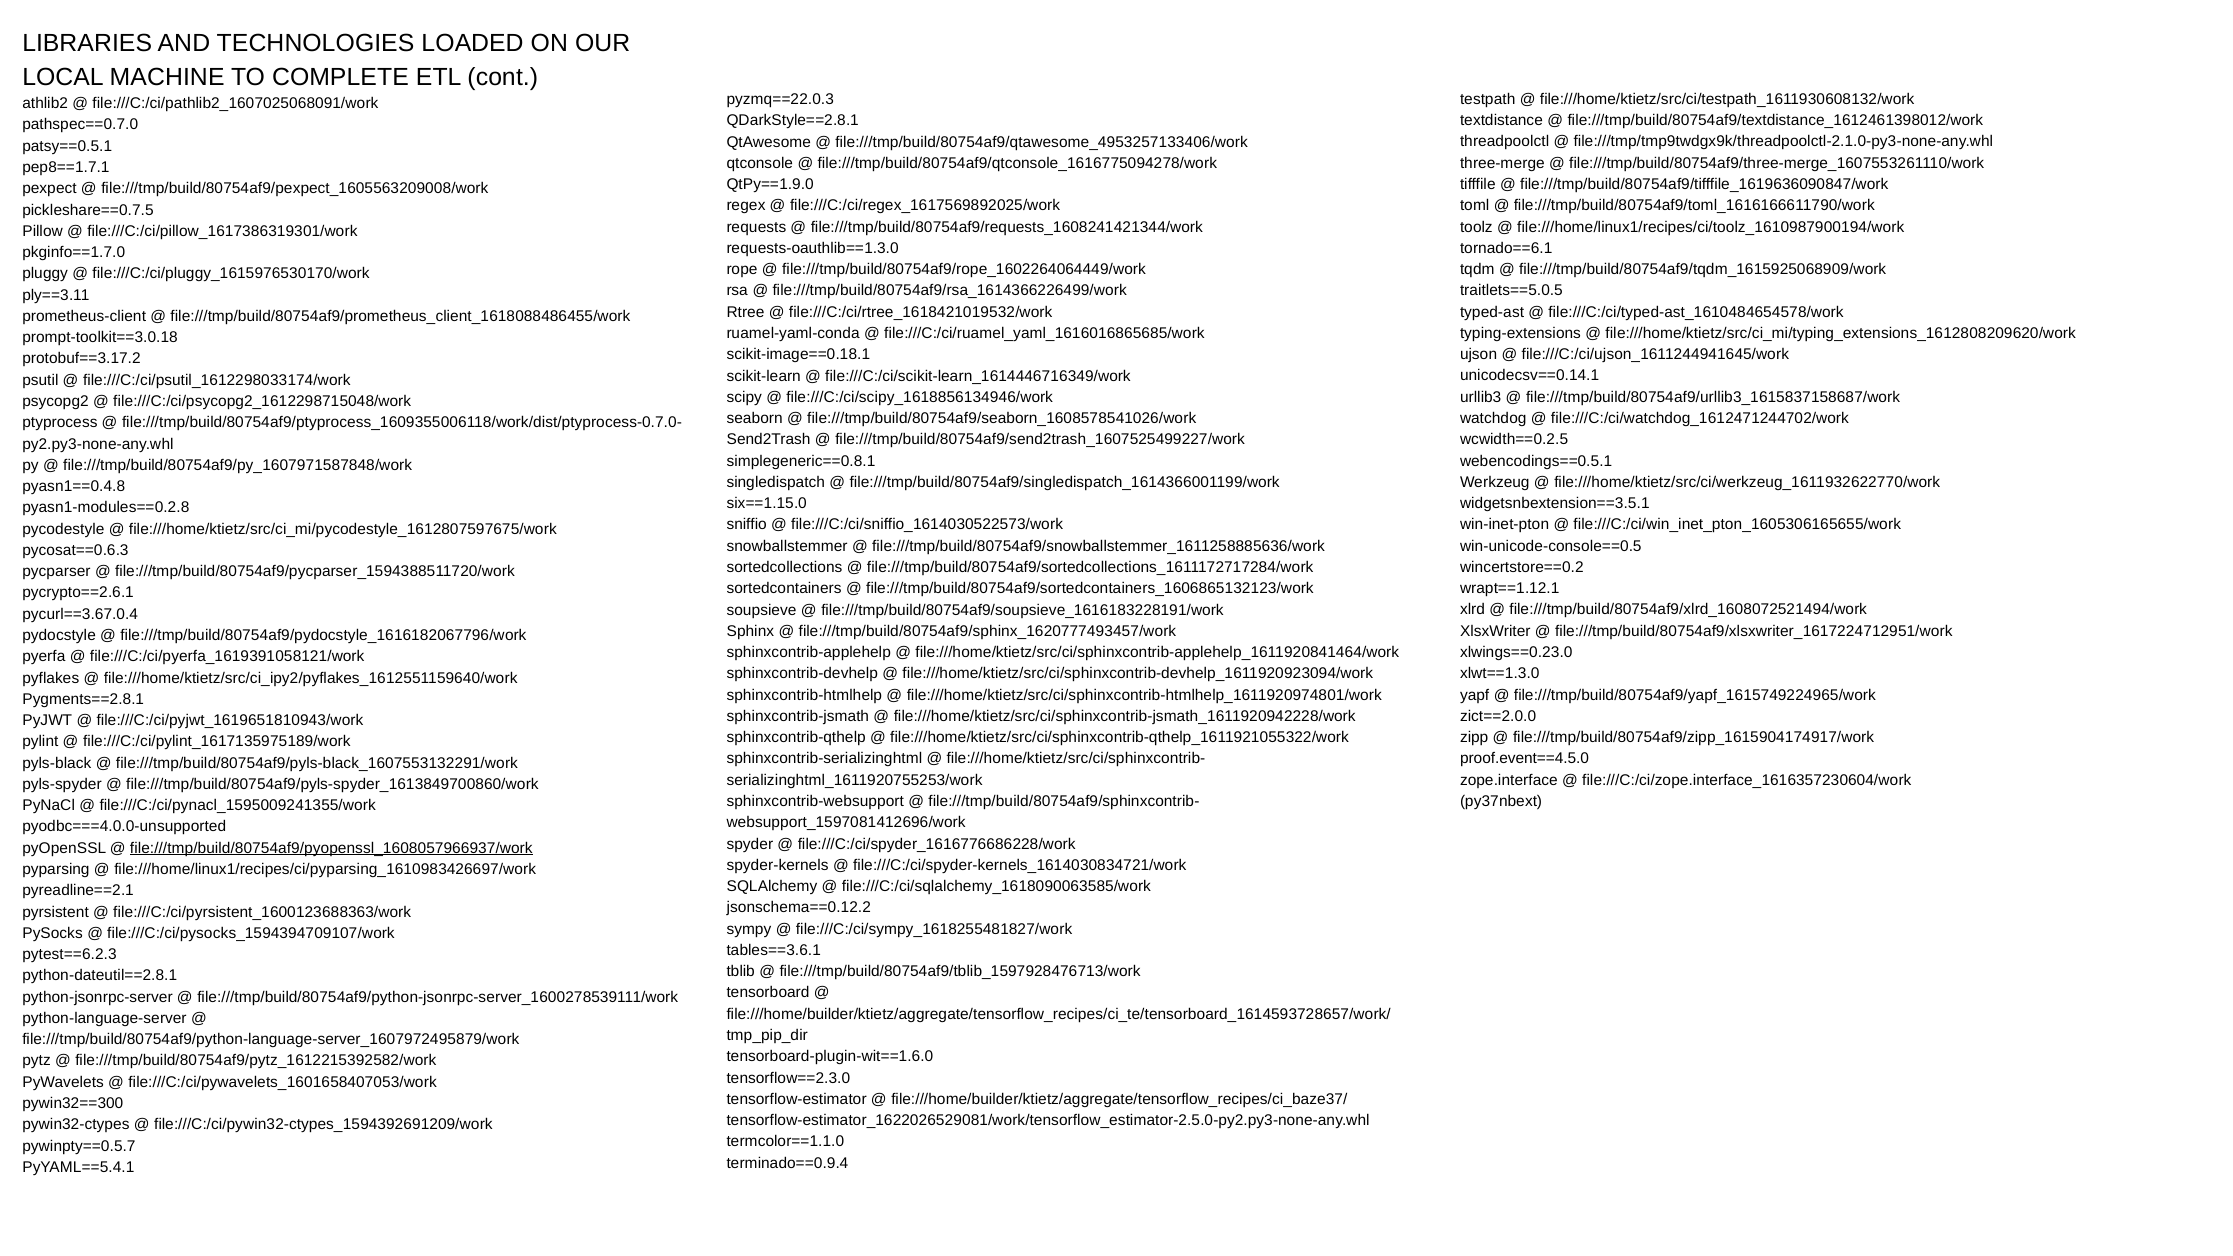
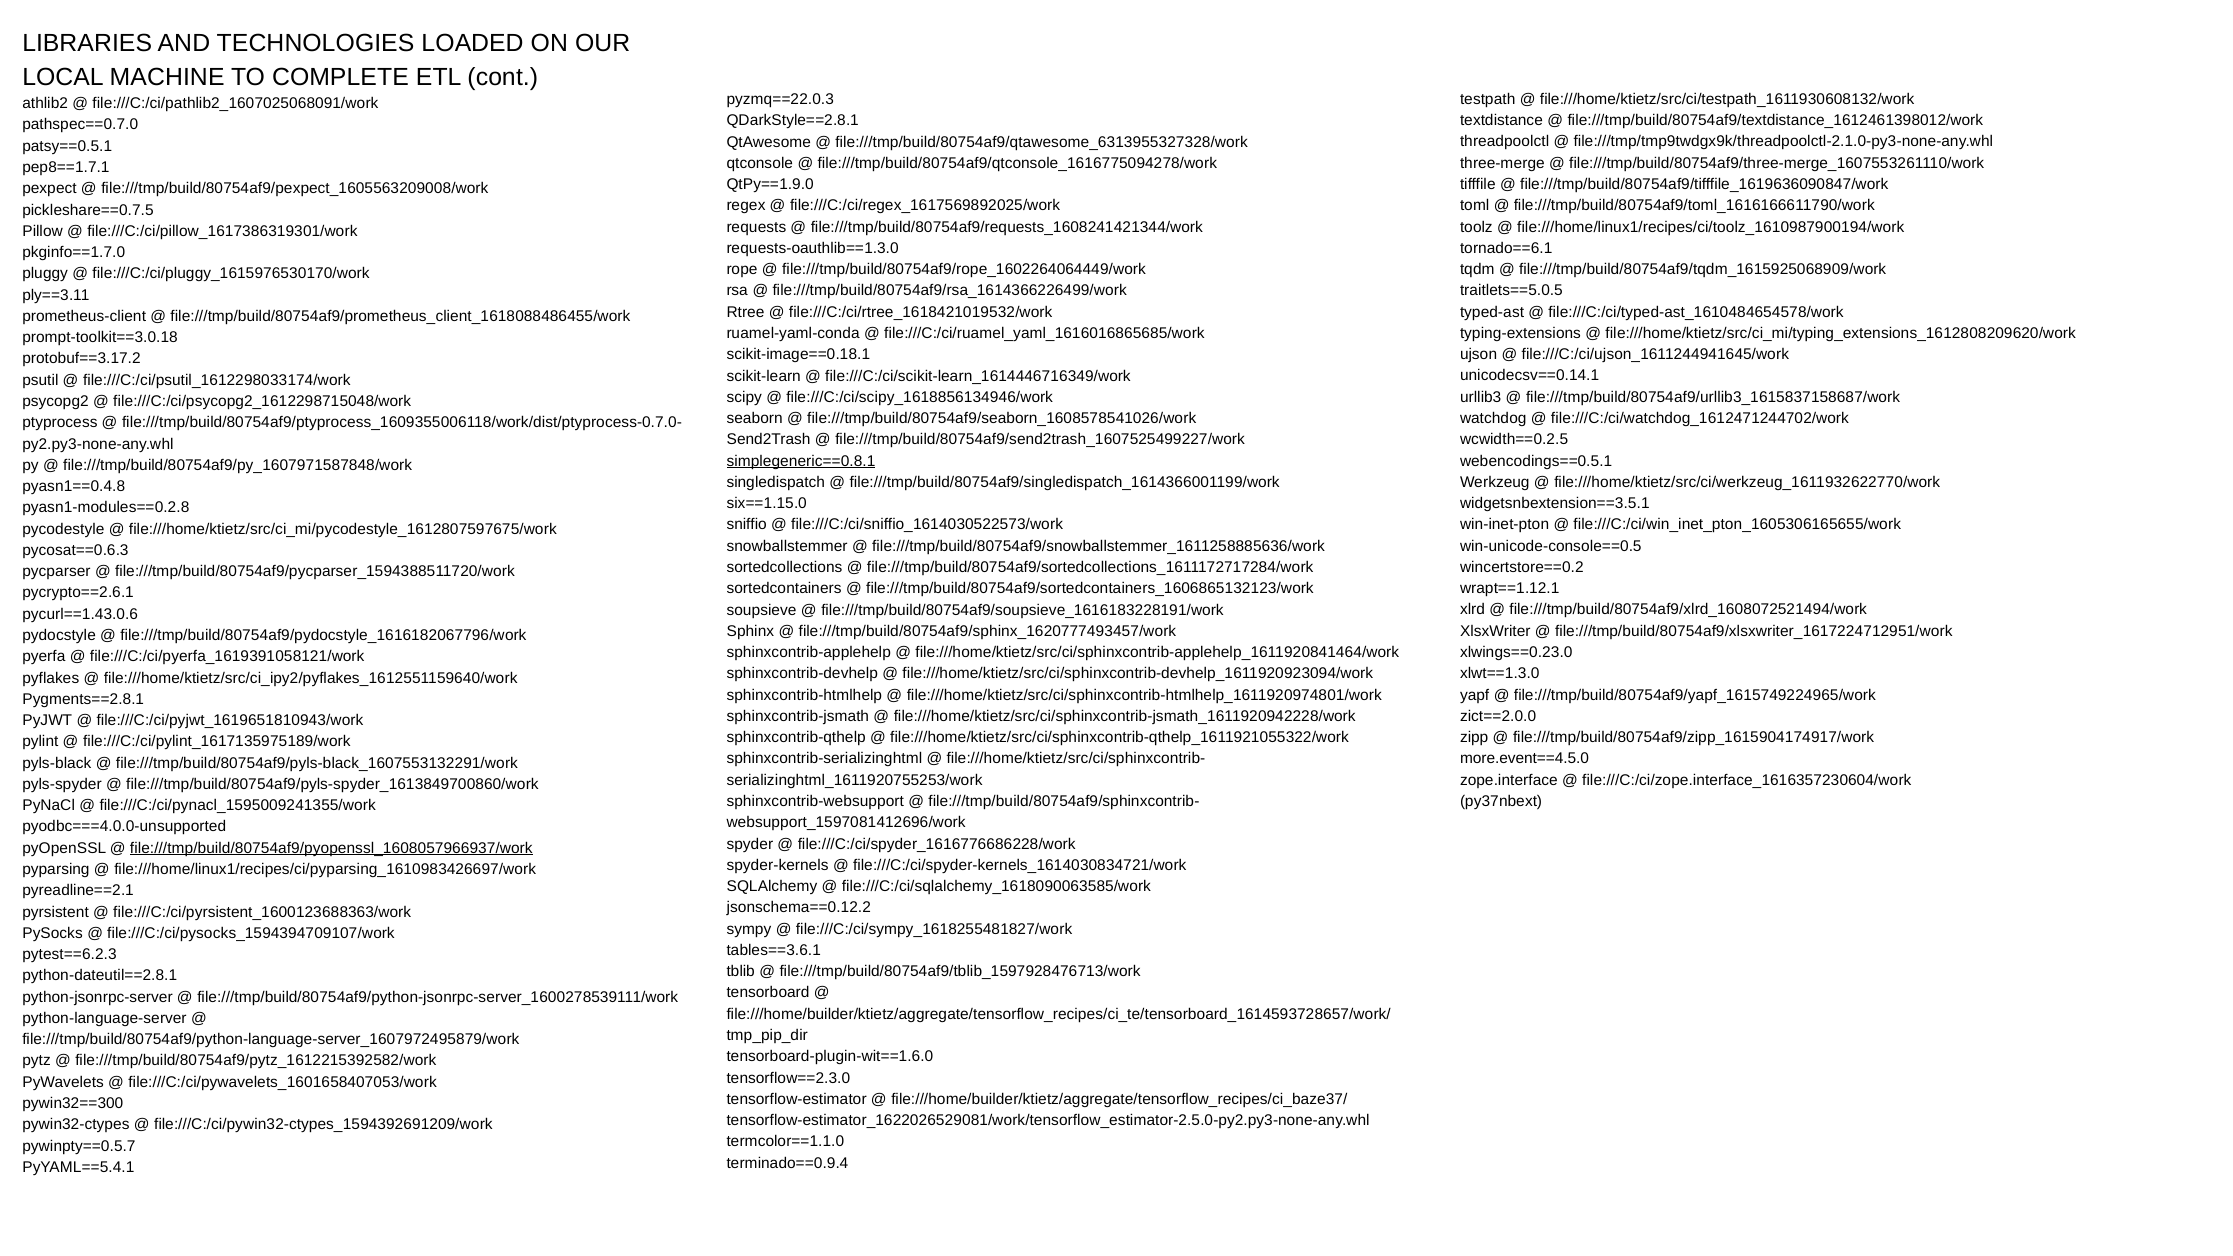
file:///tmp/build/80754af9/qtawesome_4953257133406/work: file:///tmp/build/80754af9/qtawesome_4953257133406/work -> file:///tmp/build/80754af9/qtawesome_6313955327328/work
simplegeneric==0.8.1 underline: none -> present
pycurl==3.67.0.4: pycurl==3.67.0.4 -> pycurl==1.43.0.6
proof.event==4.5.0: proof.event==4.5.0 -> more.event==4.5.0
